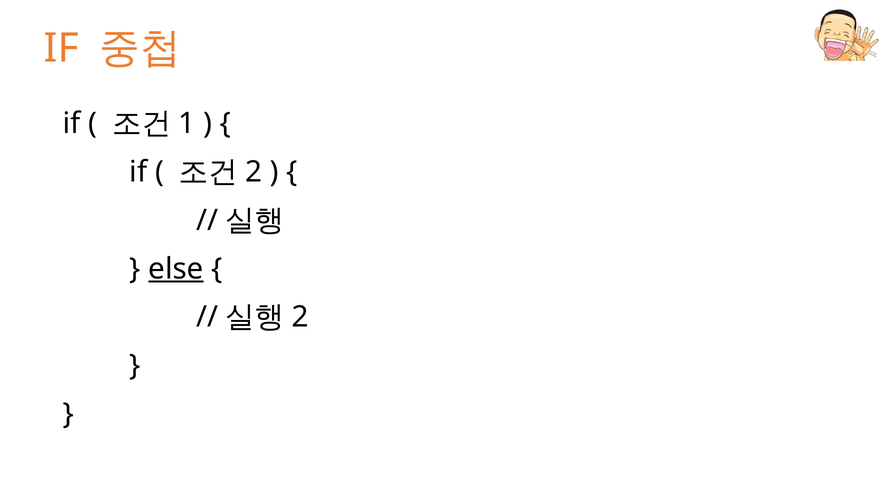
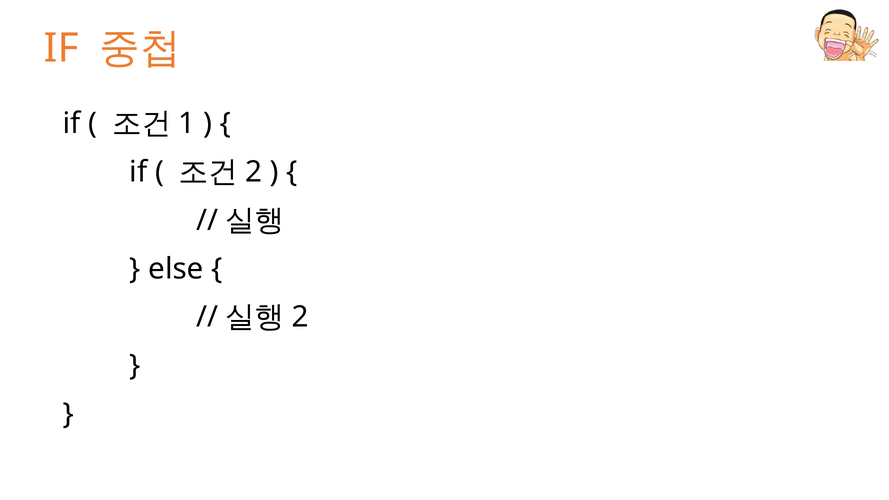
else underline: present -> none
